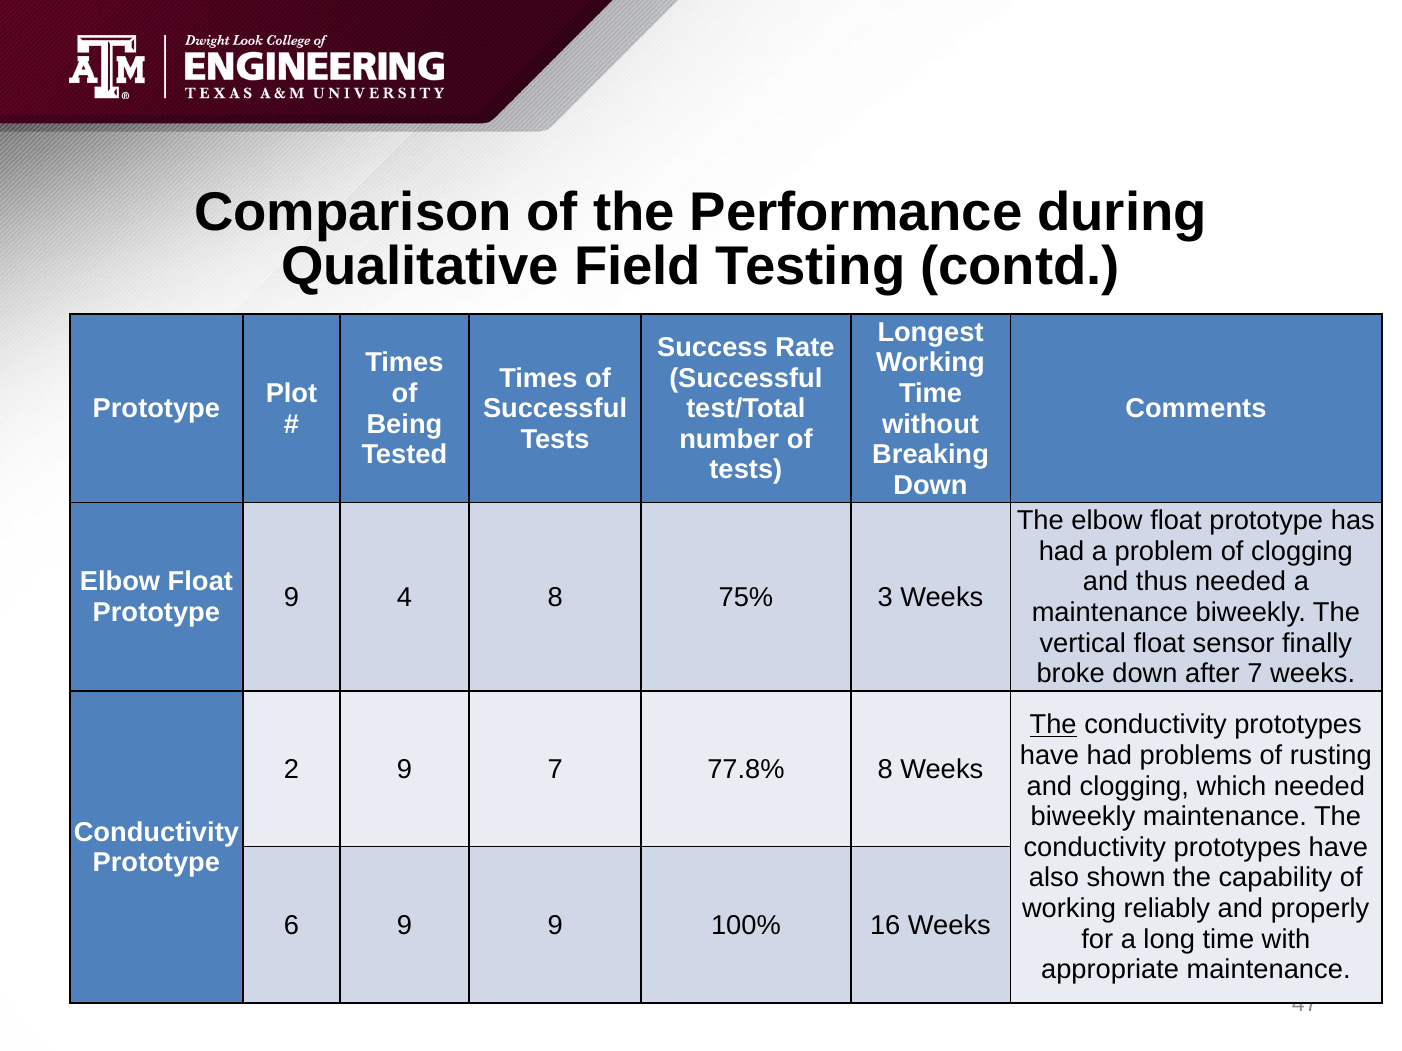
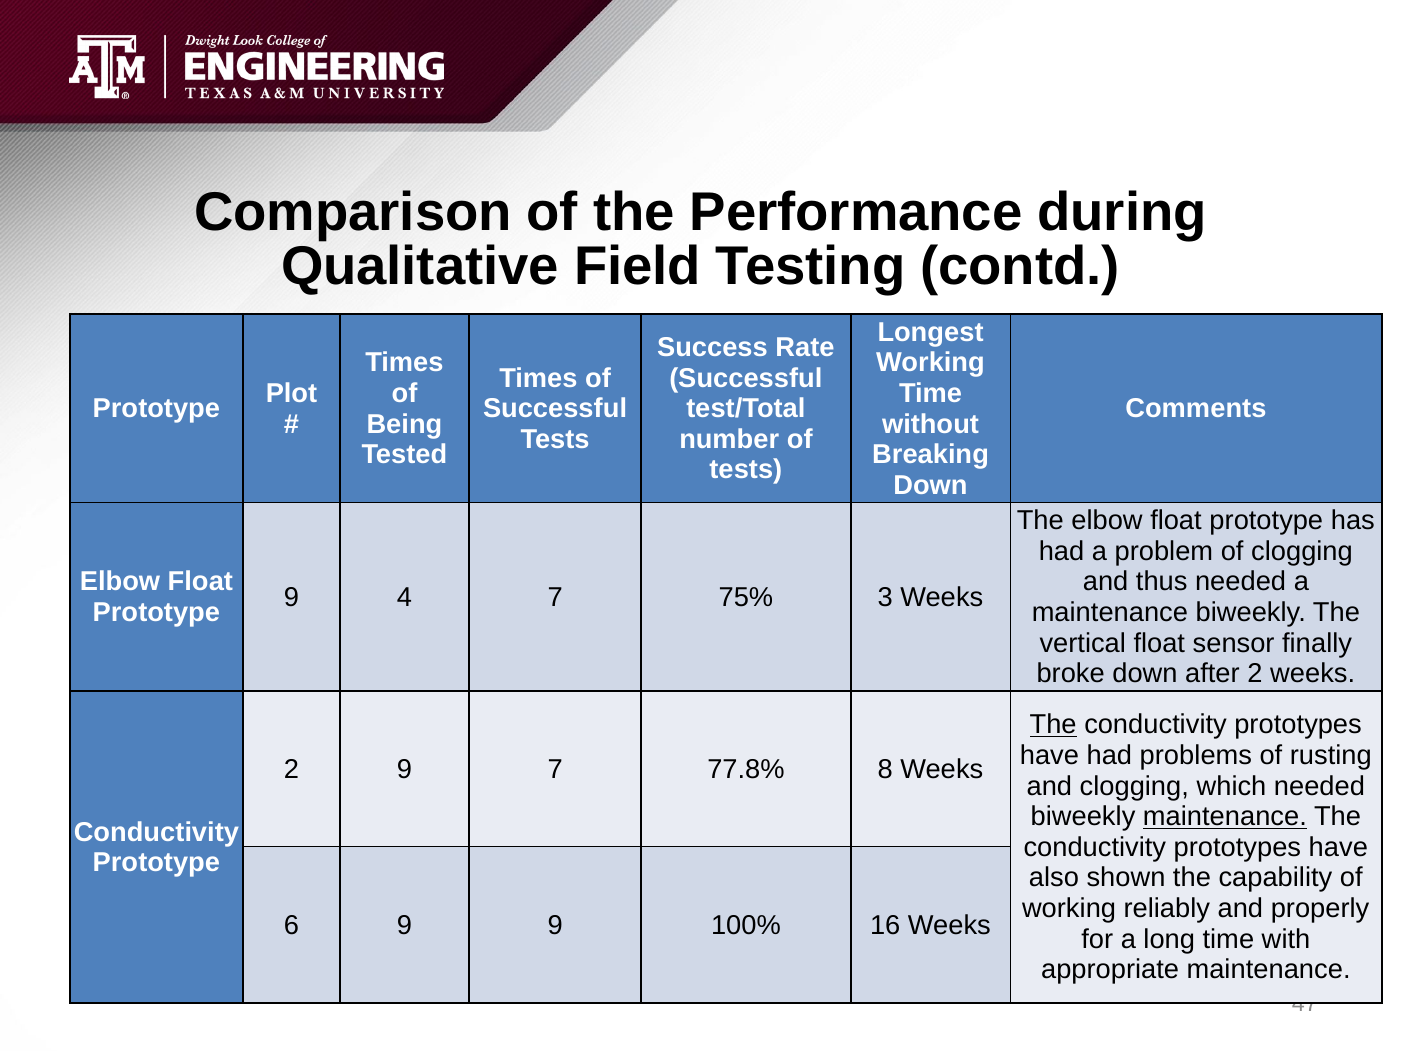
4 8: 8 -> 7
after 7: 7 -> 2
maintenance at (1225, 817) underline: none -> present
